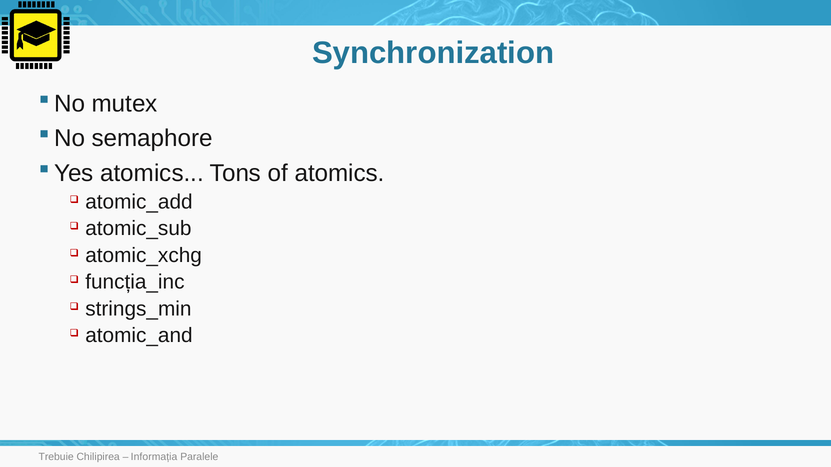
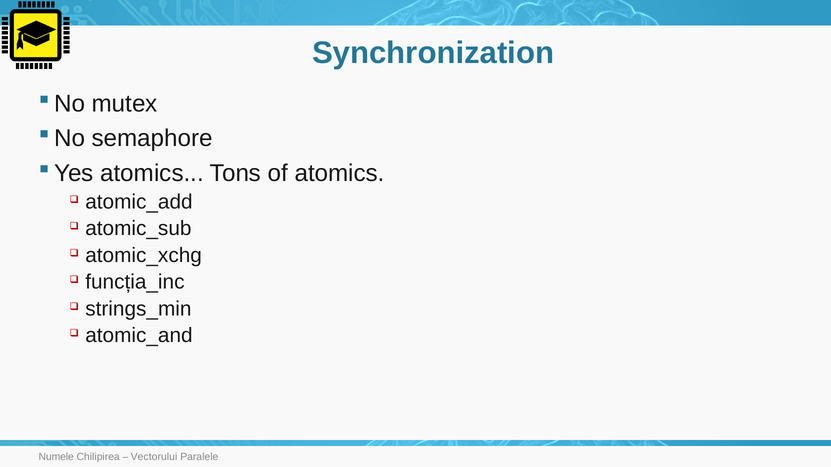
Trebuie: Trebuie -> Numele
Informația: Informația -> Vectorului
